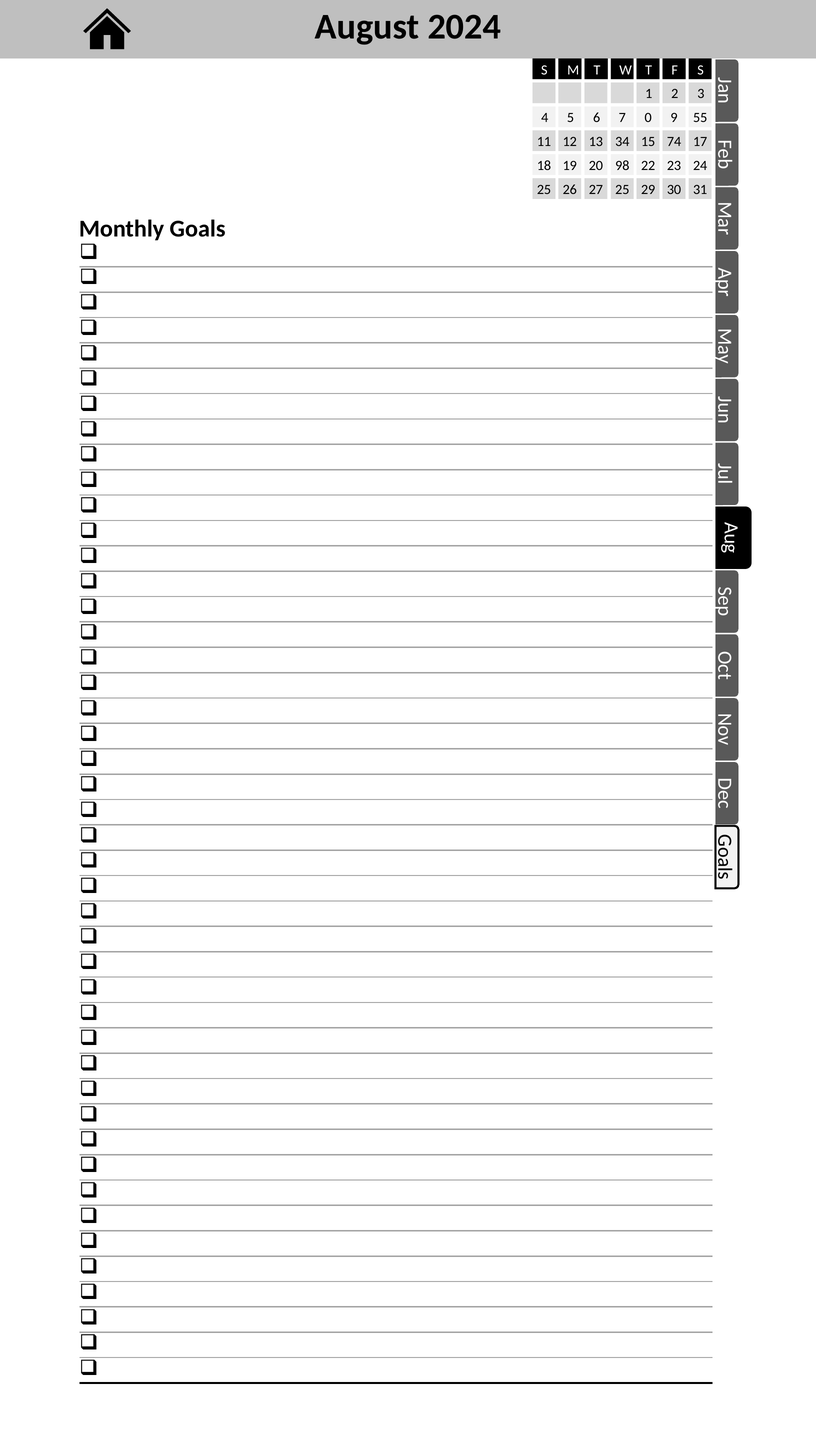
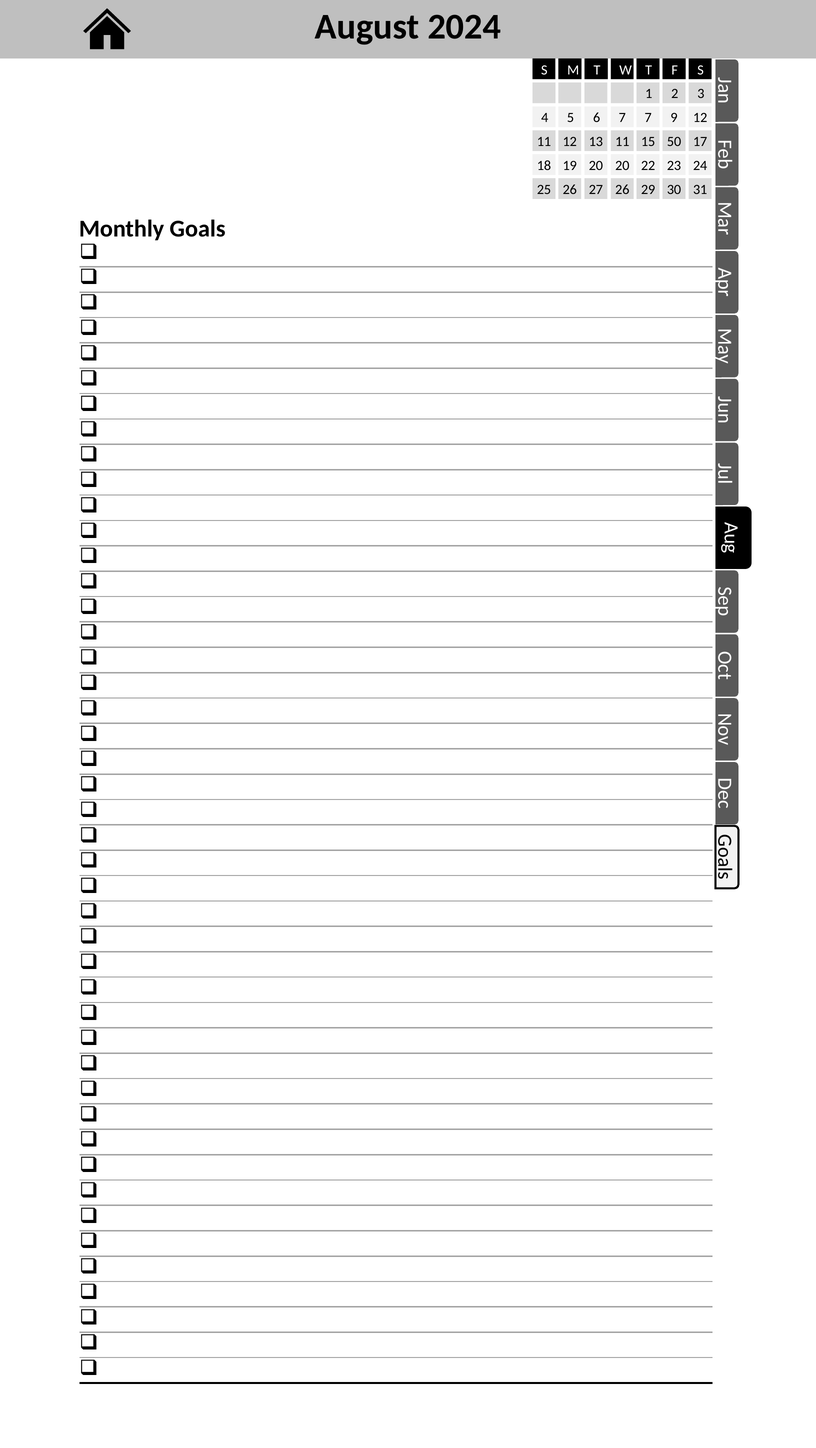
7 0: 0 -> 7
9 55: 55 -> 12
13 34: 34 -> 11
74: 74 -> 50
20 98: 98 -> 20
27 25: 25 -> 26
